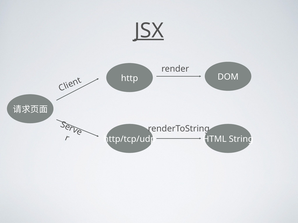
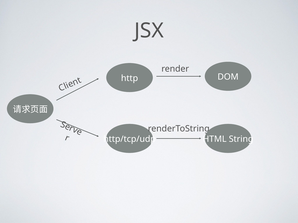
JSX underline: present -> none
